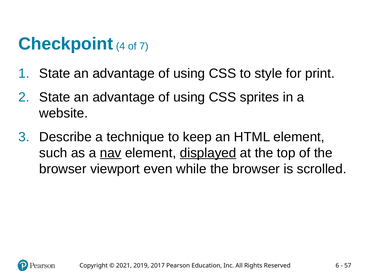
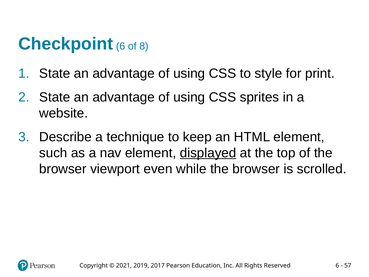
Checkpoint 4: 4 -> 6
7: 7 -> 8
nav underline: present -> none
